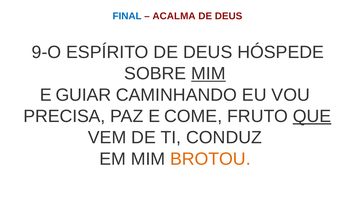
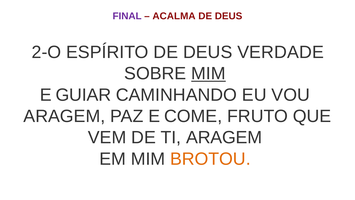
FINAL colour: blue -> purple
9-O: 9-O -> 2-O
HÓSPEDE: HÓSPEDE -> VERDADE
PRECISA at (64, 116): PRECISA -> ARAGEM
QUE underline: present -> none
TI CONDUZ: CONDUZ -> ARAGEM
